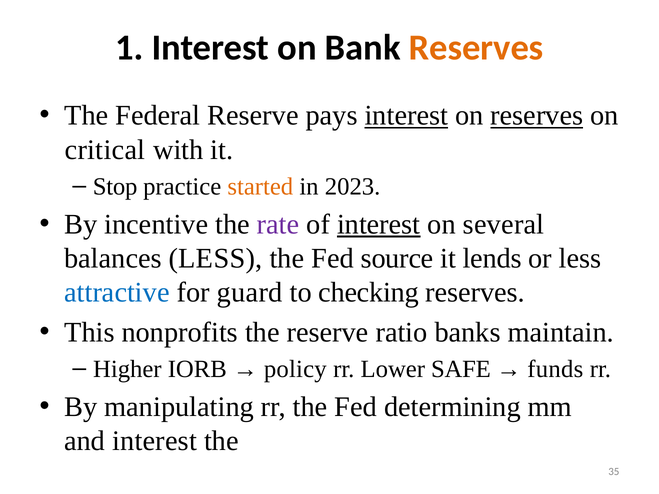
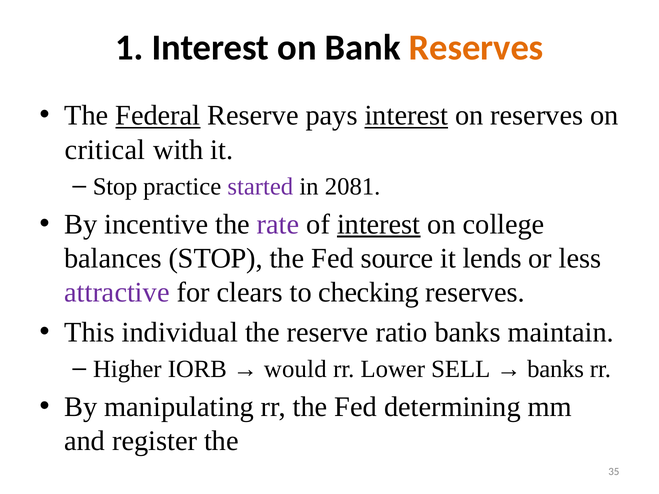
Federal underline: none -> present
reserves at (537, 116) underline: present -> none
started colour: orange -> purple
2023: 2023 -> 2081
several: several -> college
balances LESS: LESS -> STOP
attractive colour: blue -> purple
guard: guard -> clears
nonprofits: nonprofits -> individual
policy: policy -> would
SAFE: SAFE -> SELL
funds at (555, 369): funds -> banks
and interest: interest -> register
